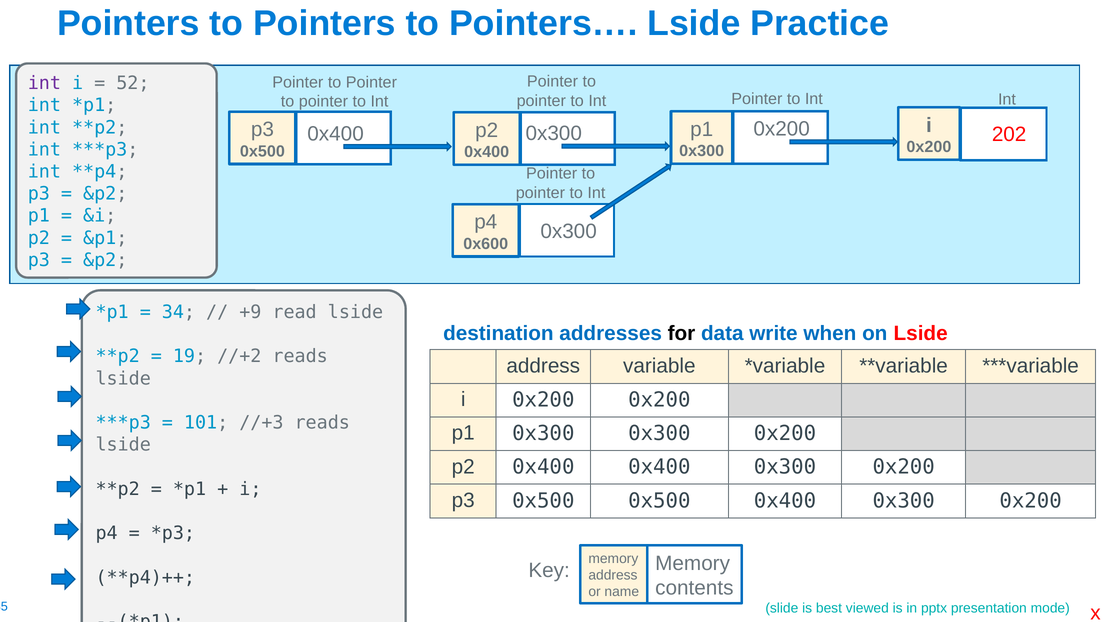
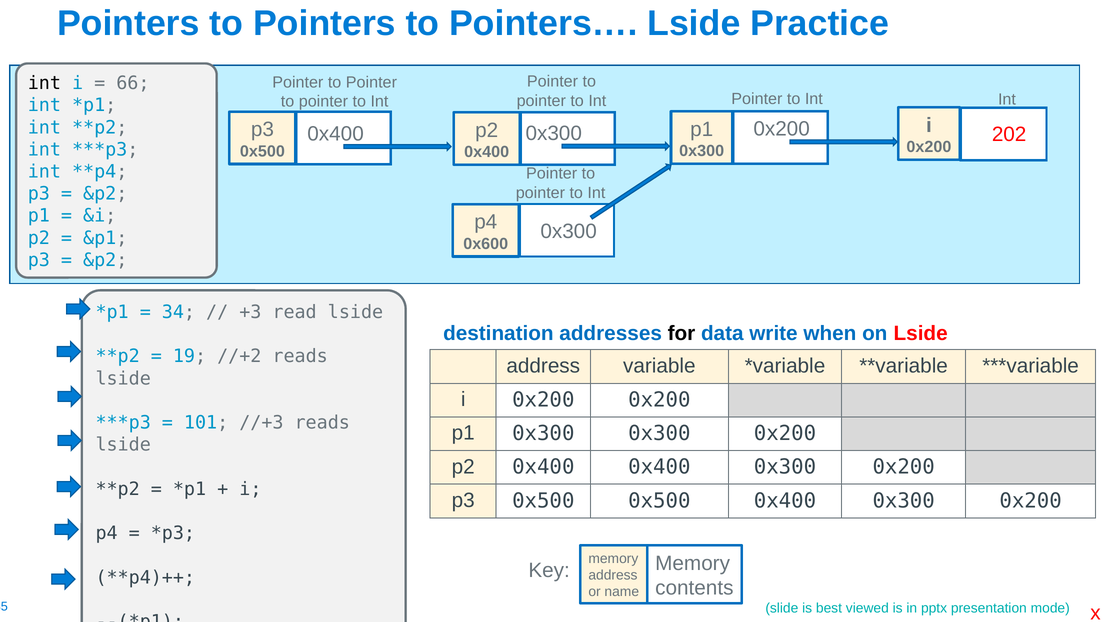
int at (44, 83) colour: purple -> black
52: 52 -> 66
+9: +9 -> +3
